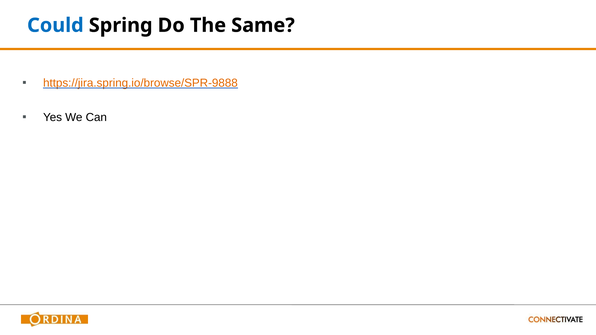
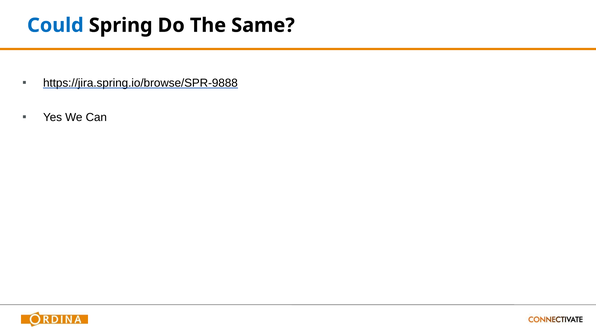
https://jira.spring.io/browse/SPR-9888 colour: orange -> black
